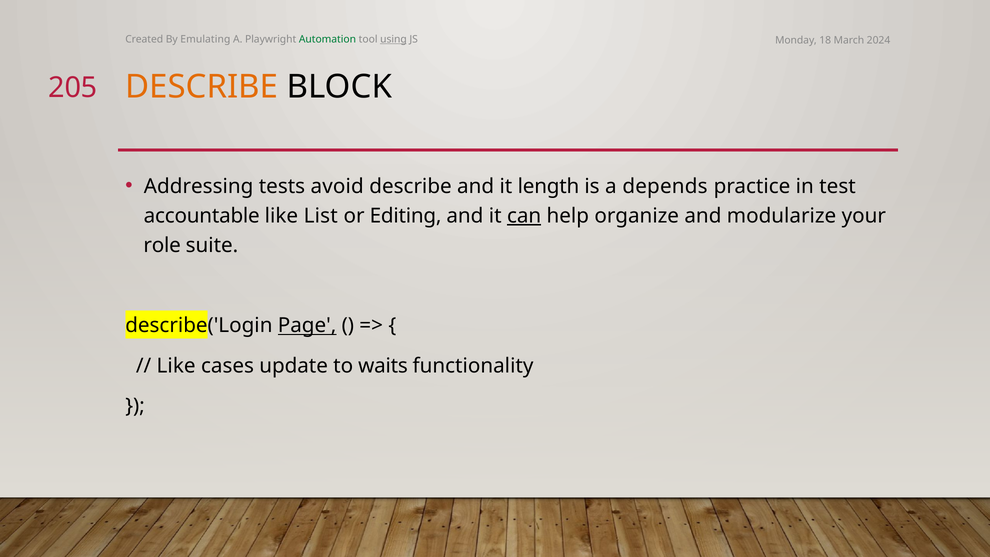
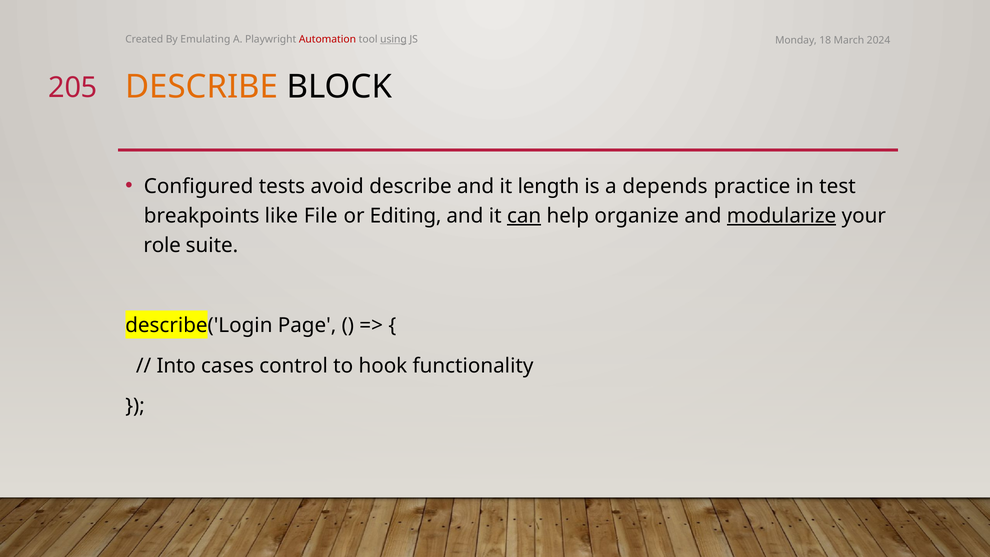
Automation colour: green -> red
Addressing: Addressing -> Configured
accountable: accountable -> breakpoints
List: List -> File
modularize underline: none -> present
Page underline: present -> none
Like at (176, 366): Like -> Into
update: update -> control
waits: waits -> hook
